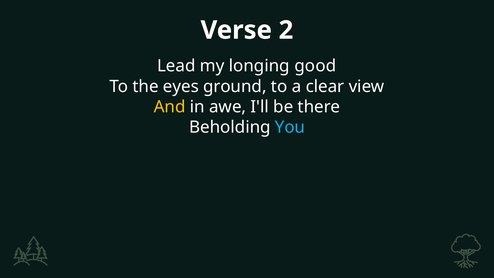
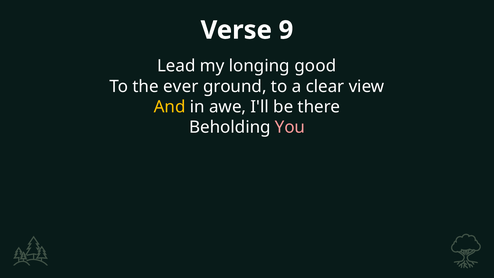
2: 2 -> 9
eyes: eyes -> ever
You colour: light blue -> pink
